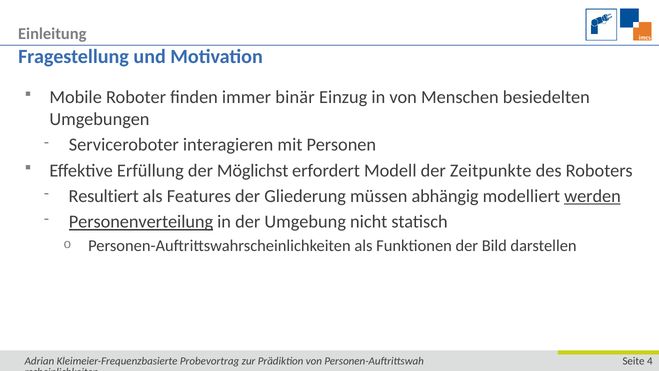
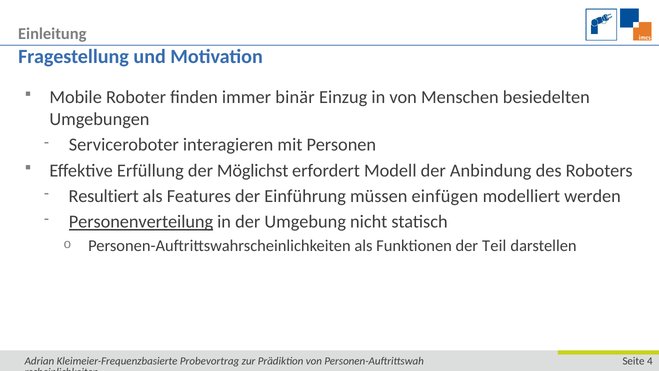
Zeitpunkte: Zeitpunkte -> Anbindung
Gliederung: Gliederung -> Einführung
abhängig: abhängig -> einfügen
werden underline: present -> none
Bild: Bild -> Teil
